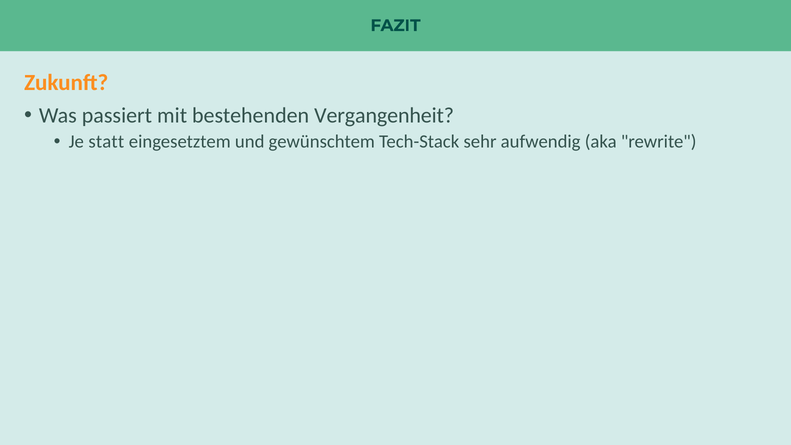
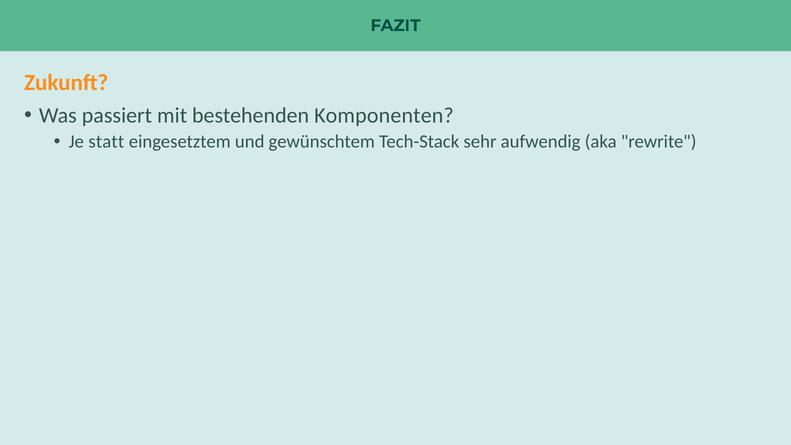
Vergangenheit: Vergangenheit -> Komponenten
